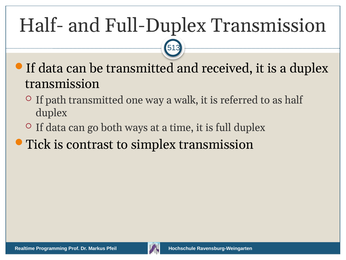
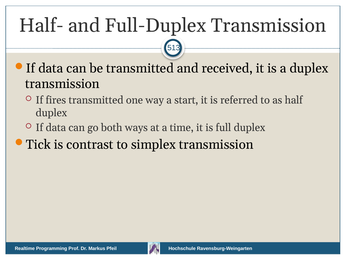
path: path -> fires
walk: walk -> start
